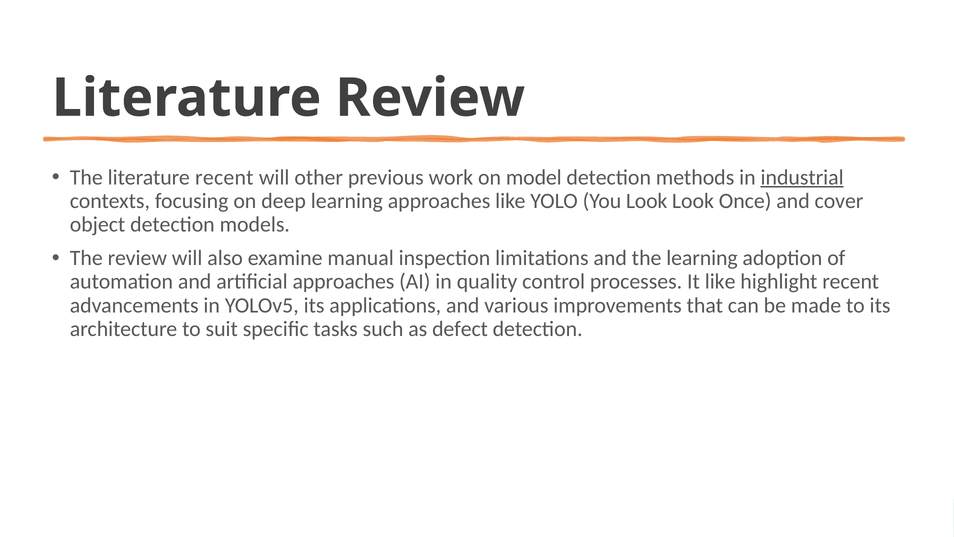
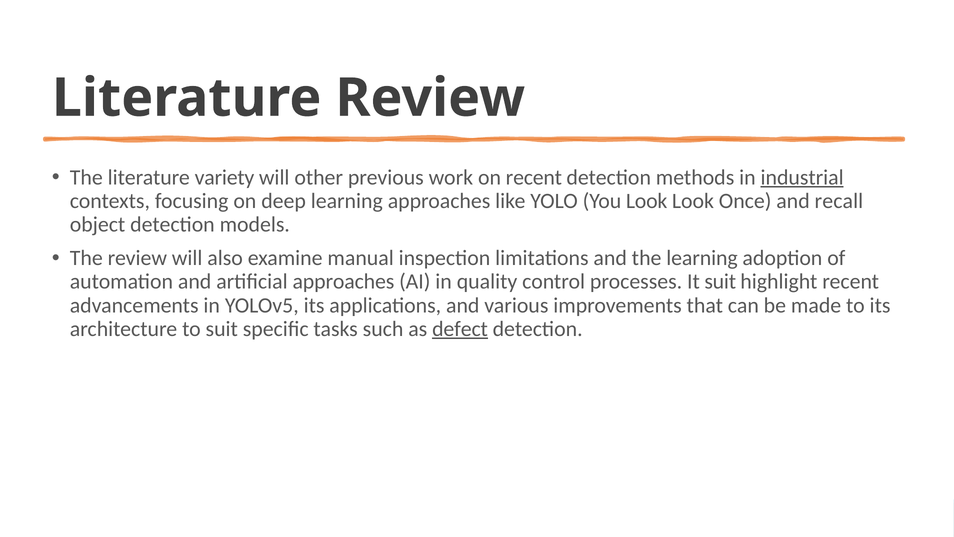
literature recent: recent -> variety
on model: model -> recent
cover: cover -> recall
It like: like -> suit
defect underline: none -> present
